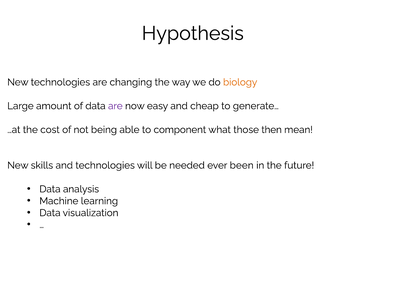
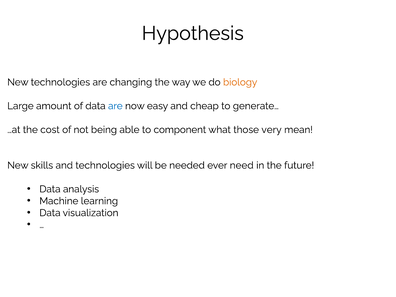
are at (115, 106) colour: purple -> blue
then: then -> very
been: been -> need
